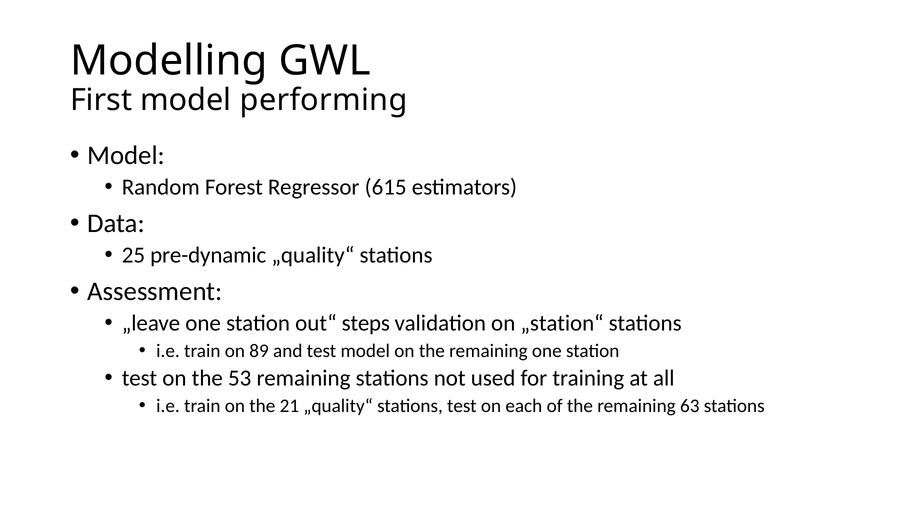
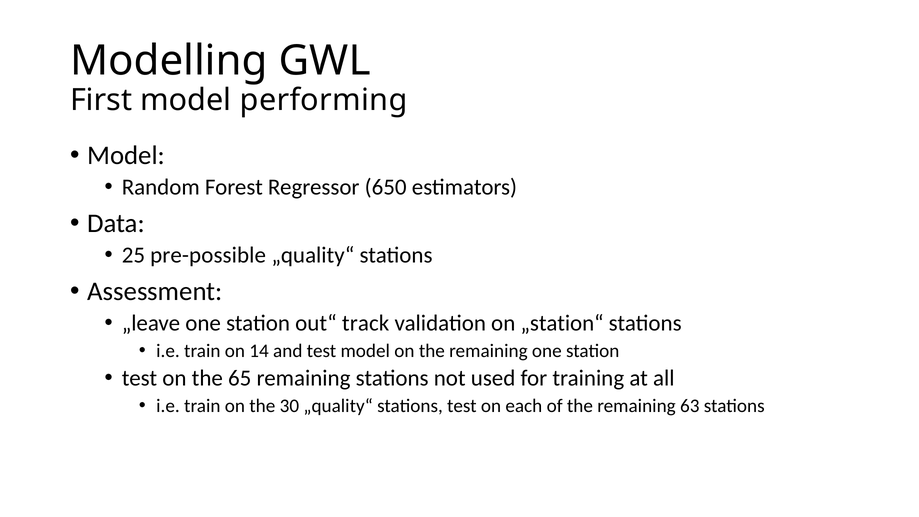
615: 615 -> 650
pre-dynamic: pre-dynamic -> pre-possible
steps: steps -> track
89: 89 -> 14
53: 53 -> 65
21: 21 -> 30
